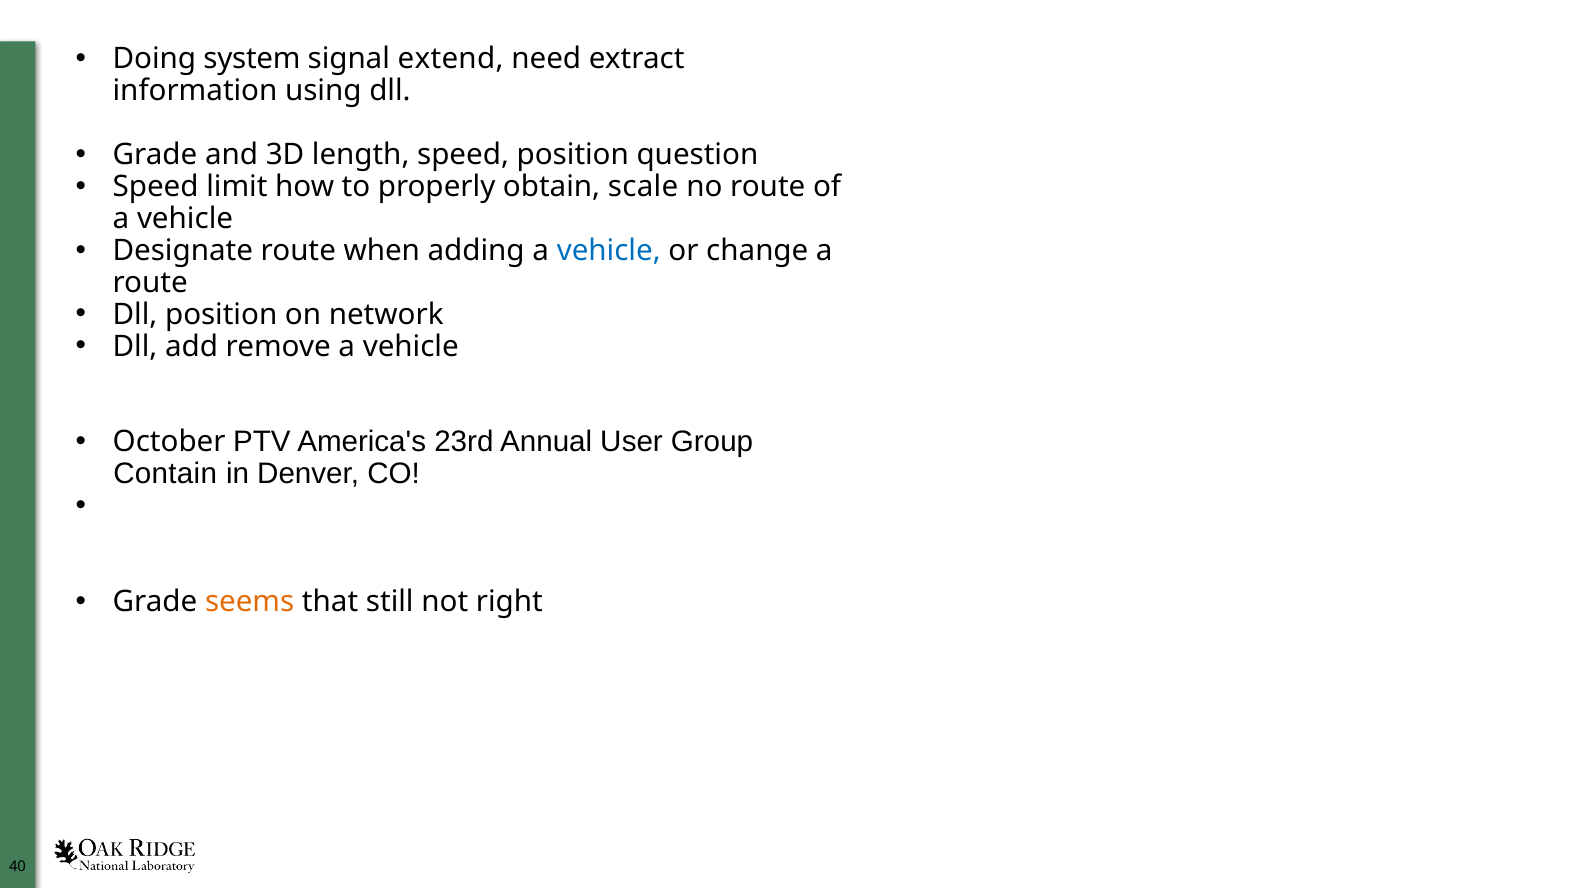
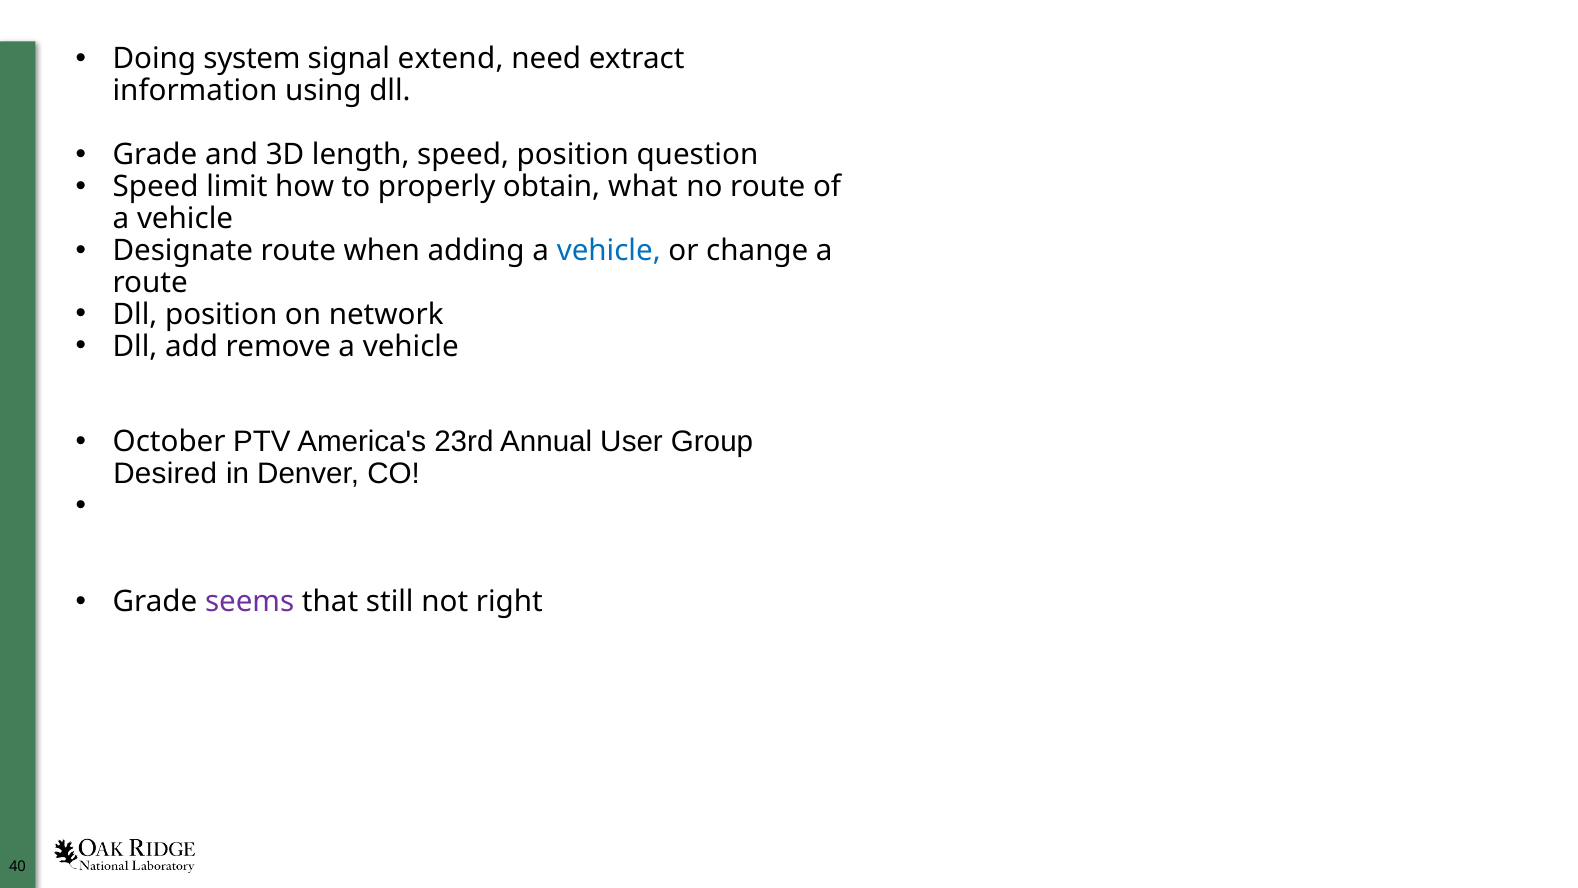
scale: scale -> what
Contain: Contain -> Desired
seems colour: orange -> purple
